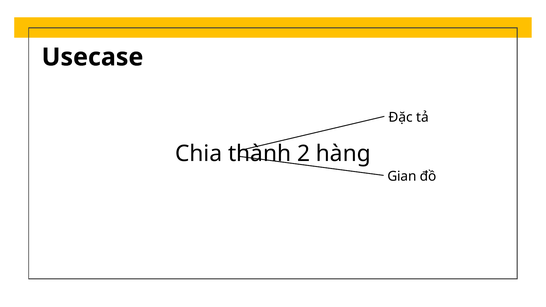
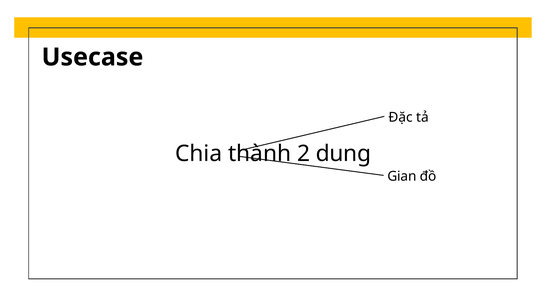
hàng: hàng -> dung
